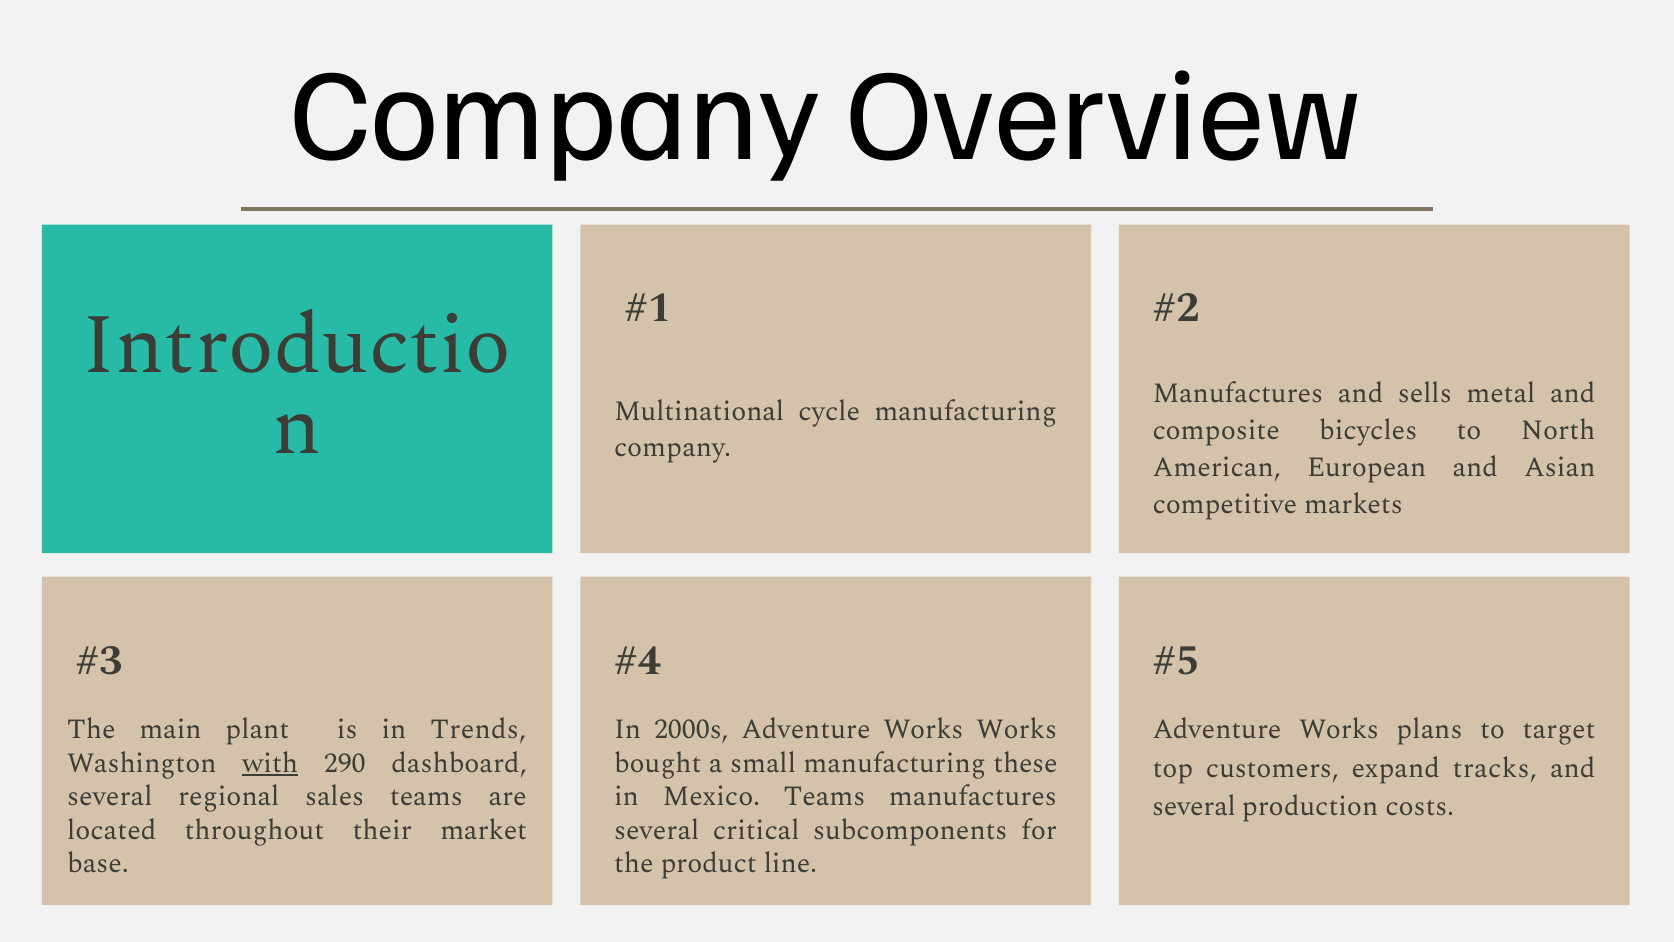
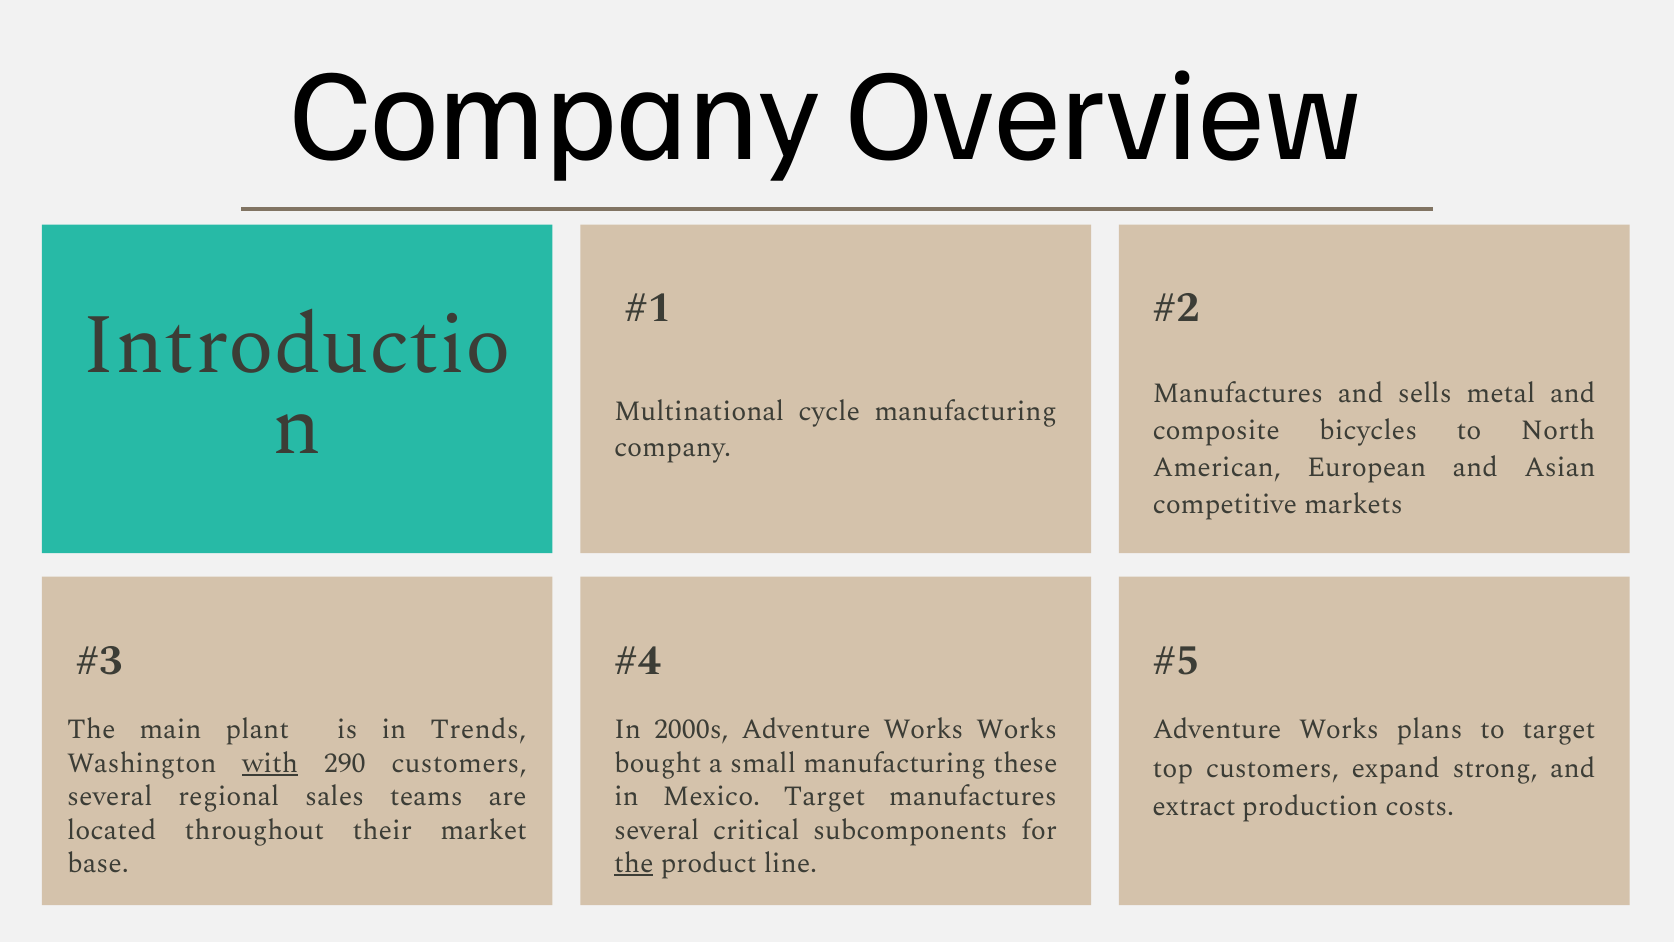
290 dashboard: dashboard -> customers
tracks: tracks -> strong
Mexico Teams: Teams -> Target
several at (1194, 806): several -> extract
the at (634, 863) underline: none -> present
